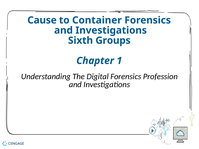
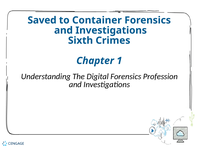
Cause: Cause -> Saved
Groups: Groups -> Crimes
